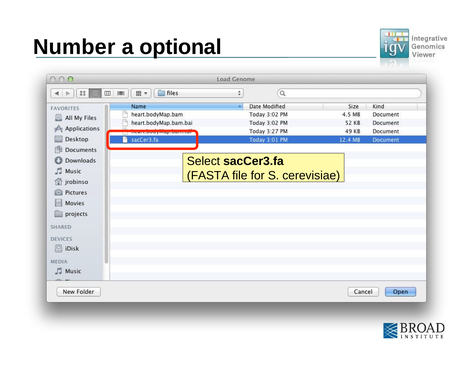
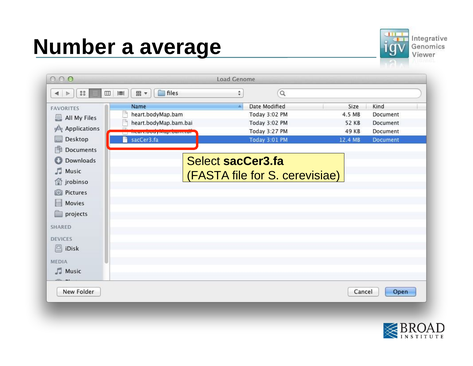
optional: optional -> average
